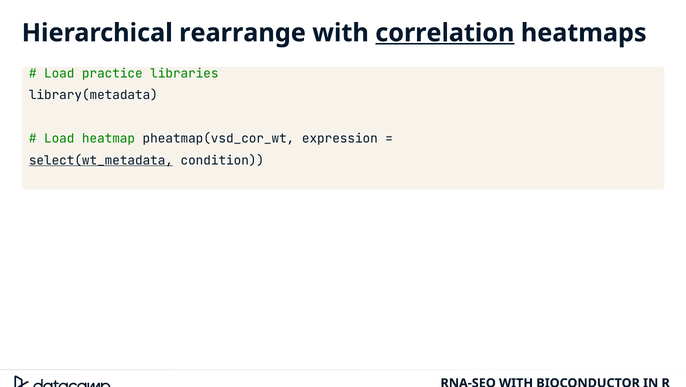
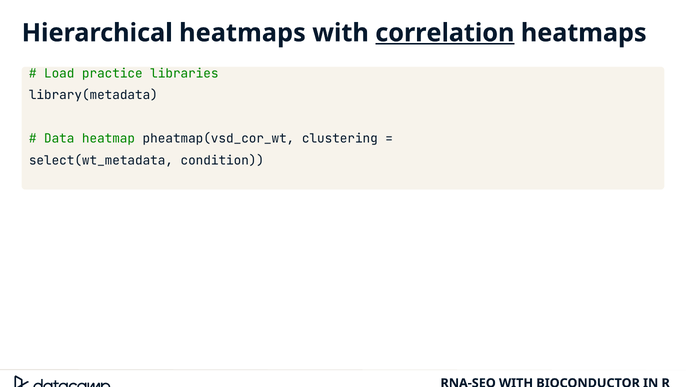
Hierarchical rearrange: rearrange -> heatmaps
Load at (59, 139): Load -> Data
expression: expression -> clustering
select(wt_metadata underline: present -> none
